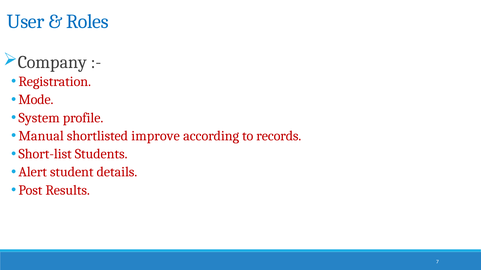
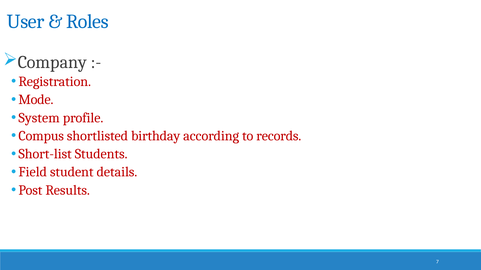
Manual: Manual -> Compus
improve: improve -> birthday
Alert: Alert -> Field
